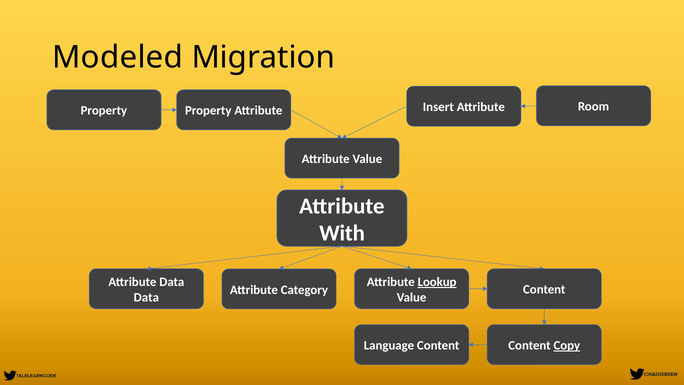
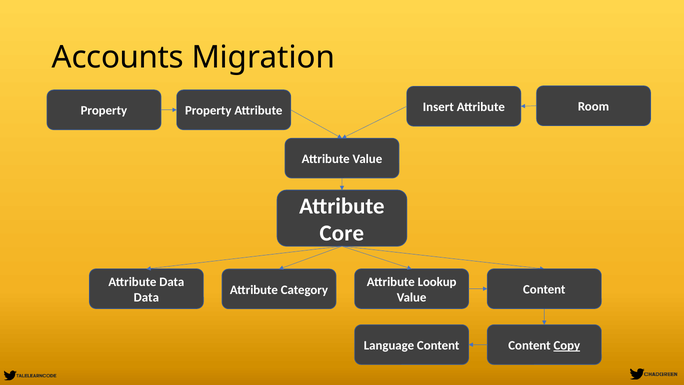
Modeled: Modeled -> Accounts
With: With -> Core
Lookup underline: present -> none
